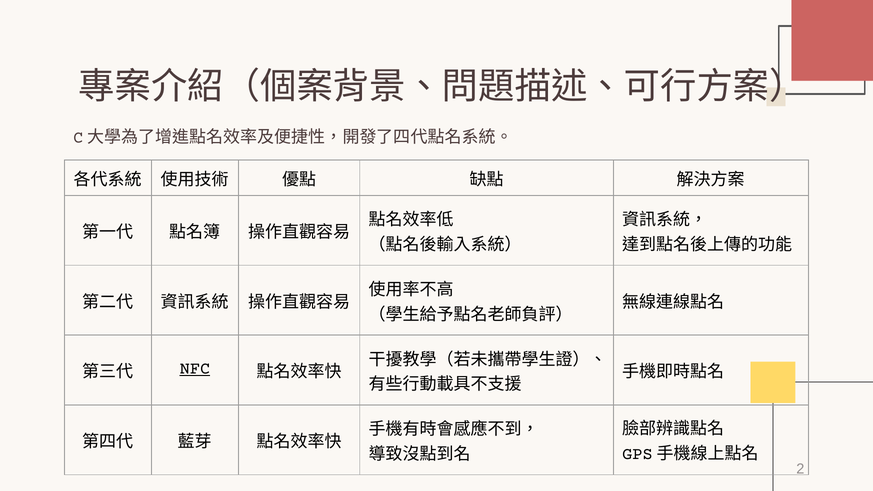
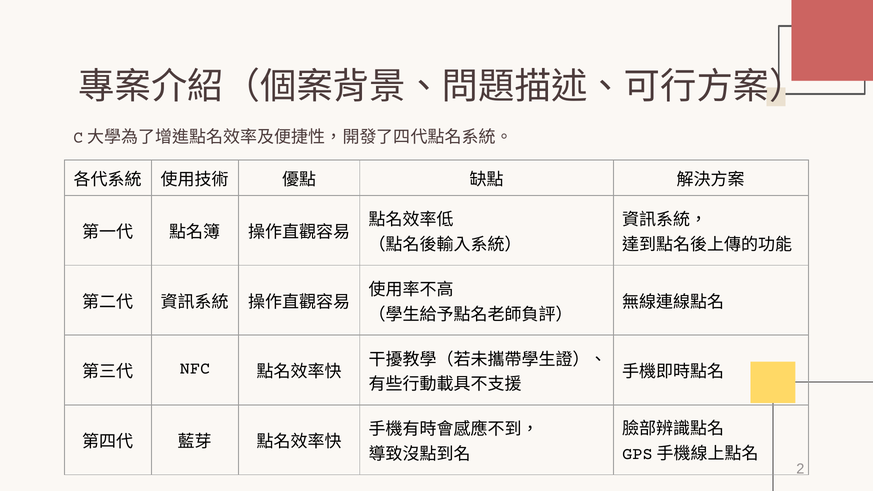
NFC underline: present -> none
